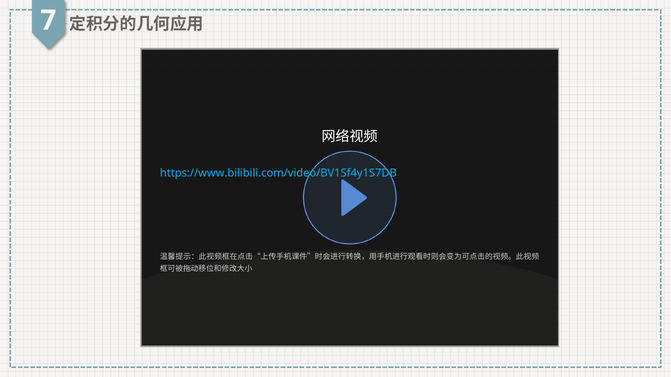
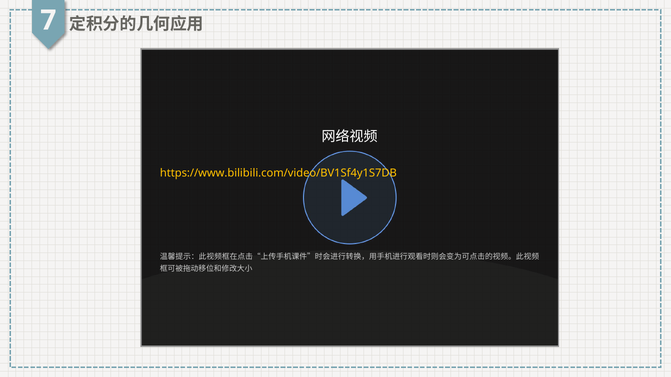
https://www.bilibili.com/video/BV1Sf4y1S7DB colour: light blue -> yellow
